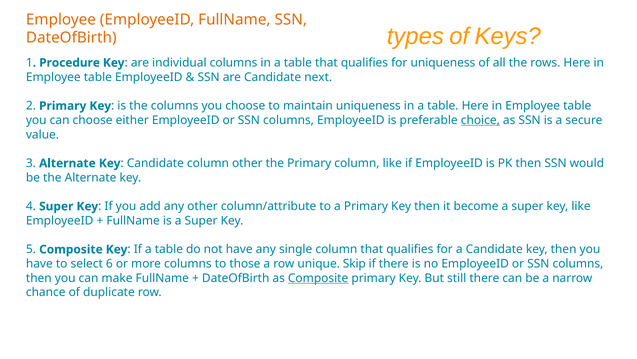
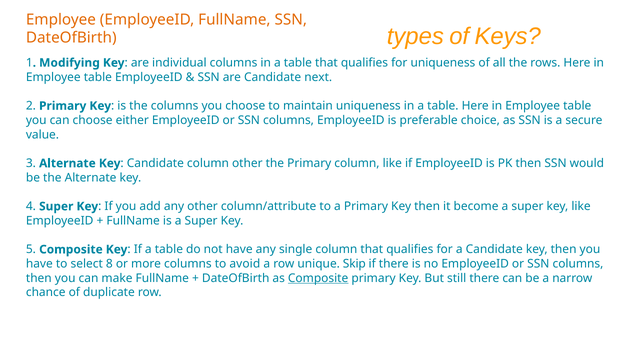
Procedure: Procedure -> Modifying
choice underline: present -> none
6: 6 -> 8
those: those -> avoid
